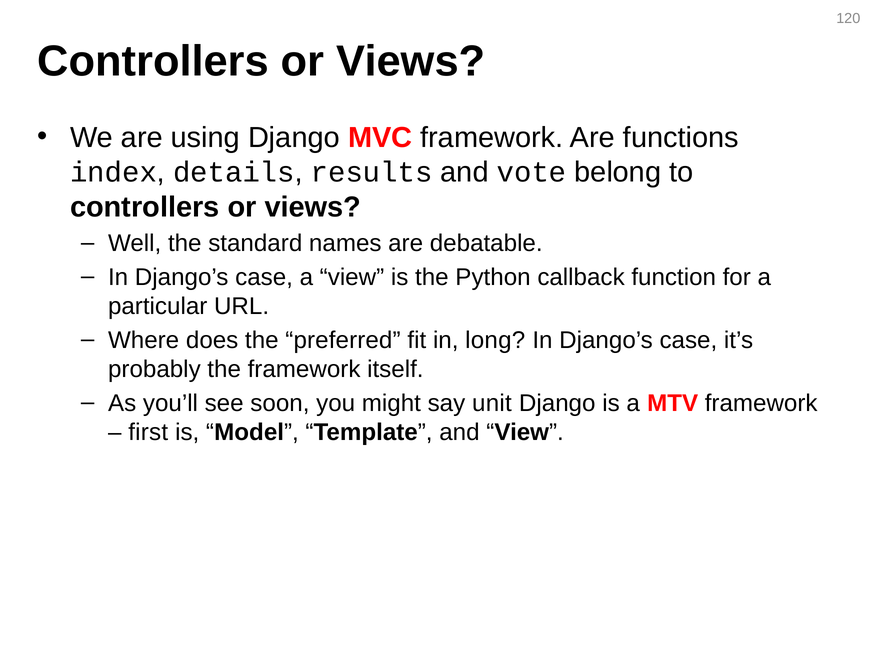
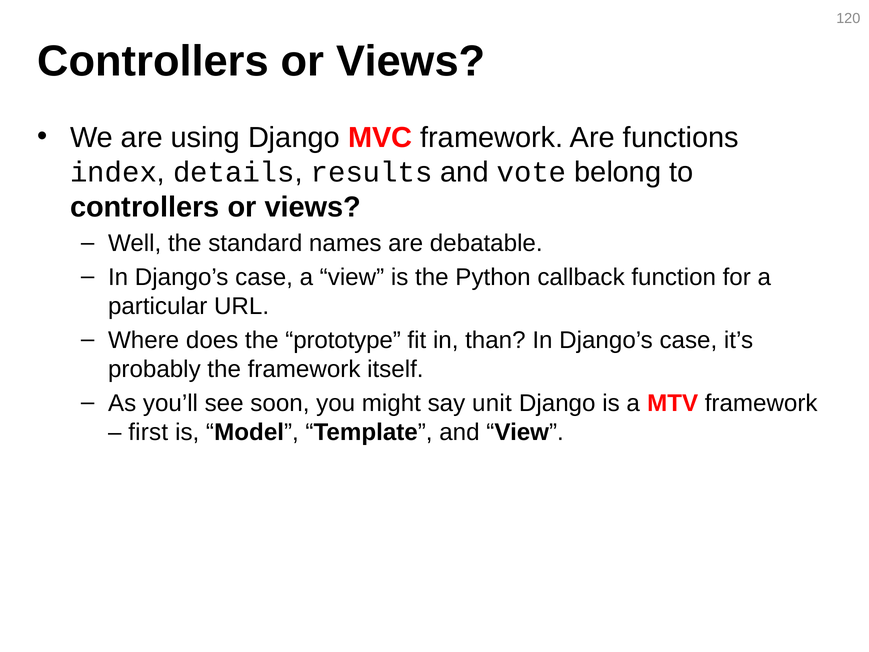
preferred: preferred -> prototype
long: long -> than
